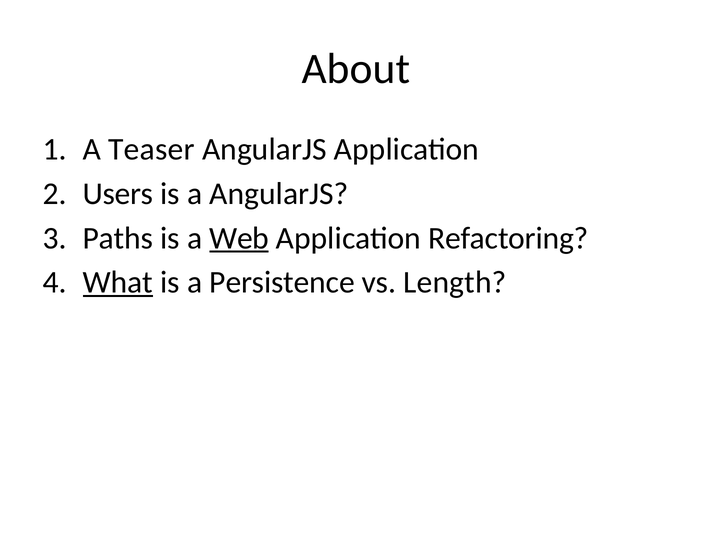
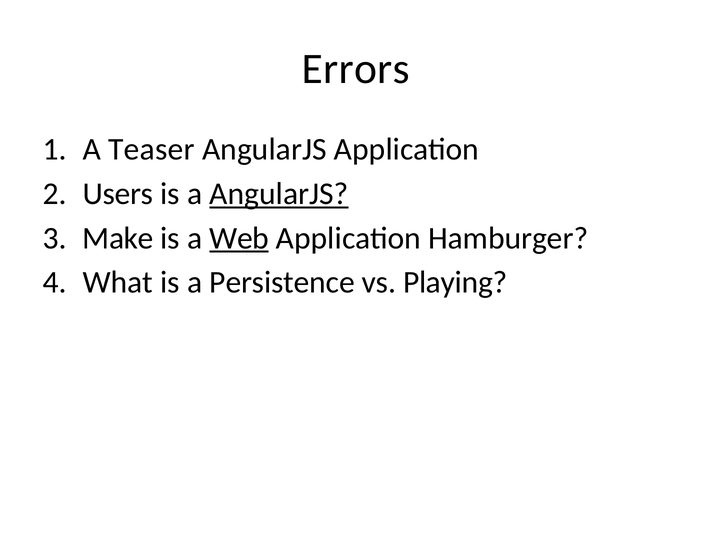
About: About -> Errors
AngularJS at (279, 194) underline: none -> present
Paths: Paths -> Make
Refactoring: Refactoring -> Hamburger
What underline: present -> none
Length: Length -> Playing
